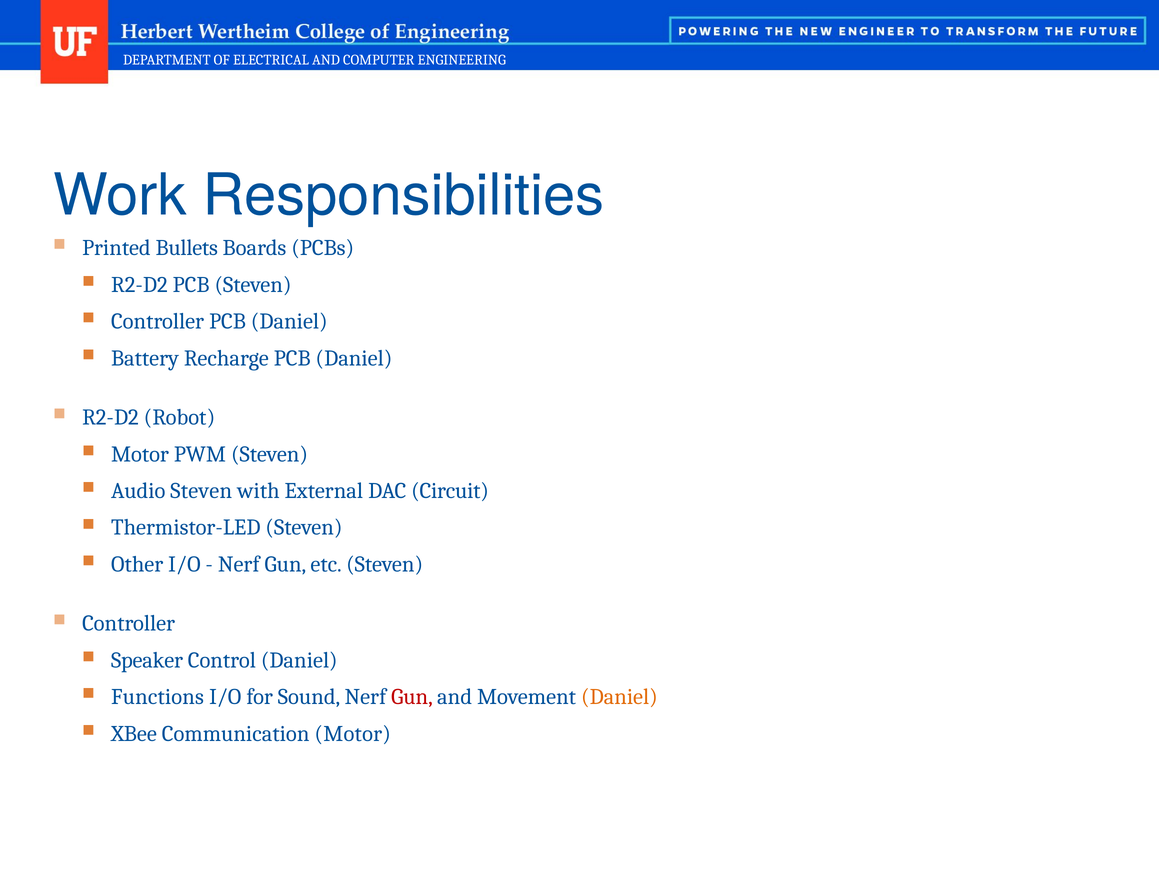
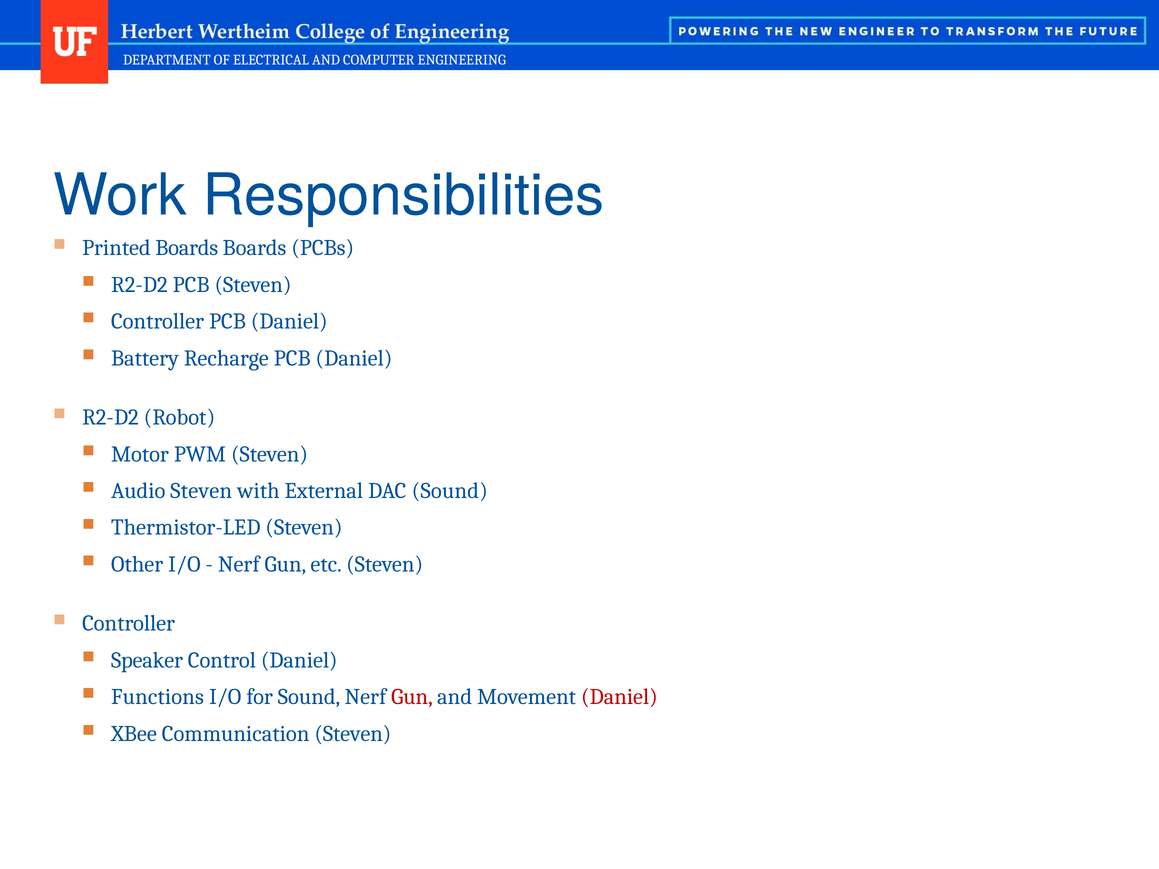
Printed Bullets: Bullets -> Boards
DAC Circuit: Circuit -> Sound
Daniel at (619, 697) colour: orange -> red
Communication Motor: Motor -> Steven
